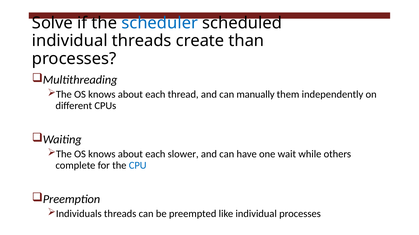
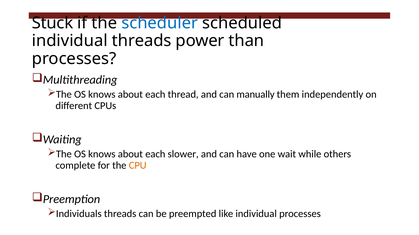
Solve: Solve -> Stuck
create: create -> power
CPU colour: blue -> orange
